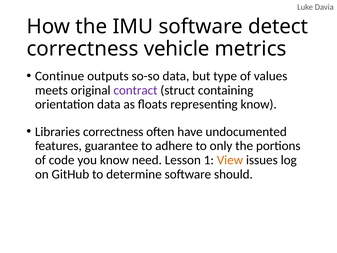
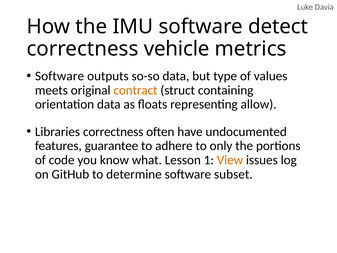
Continue at (60, 76): Continue -> Software
contract colour: purple -> orange
representing know: know -> allow
need: need -> what
should: should -> subset
